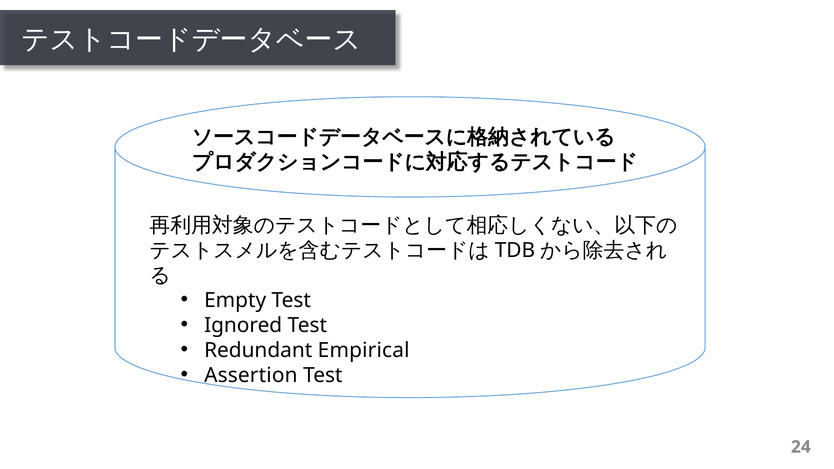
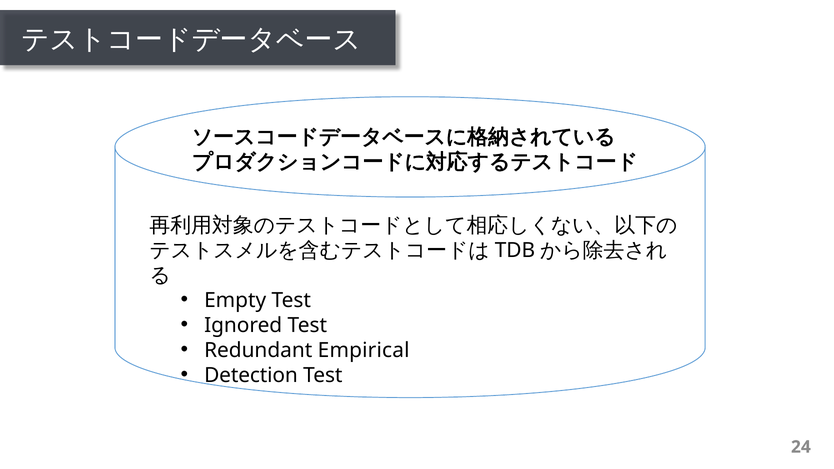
Assertion: Assertion -> Detection
